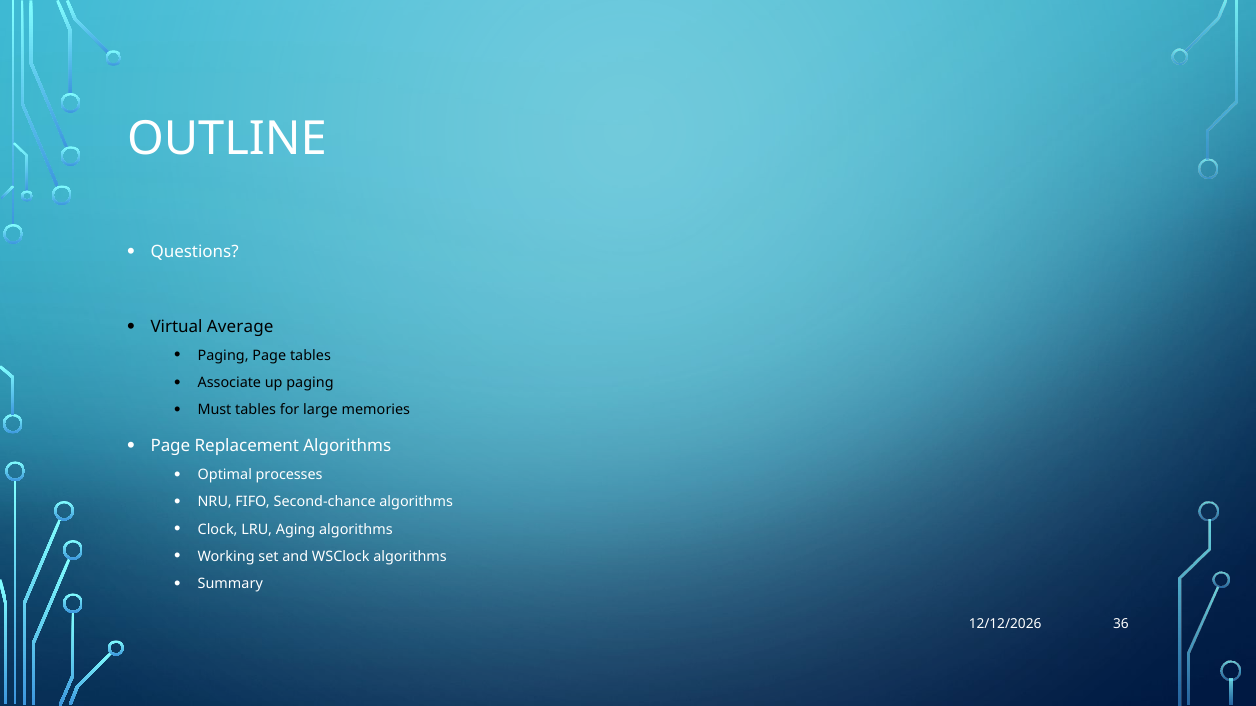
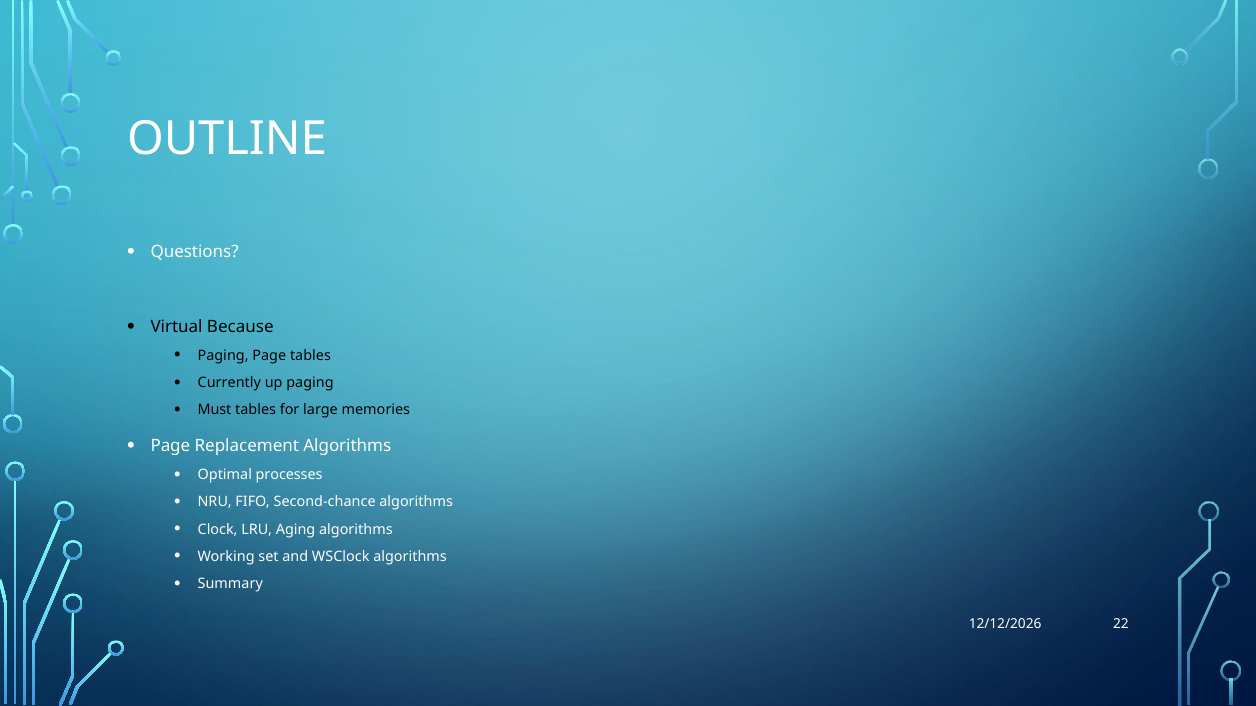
Average: Average -> Because
Associate: Associate -> Currently
36: 36 -> 22
